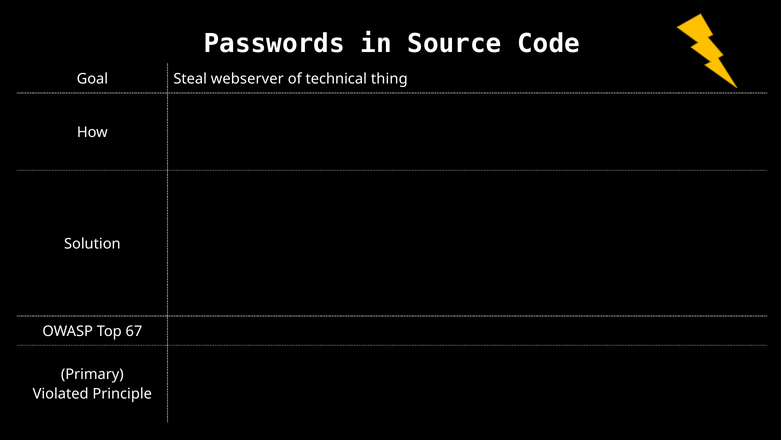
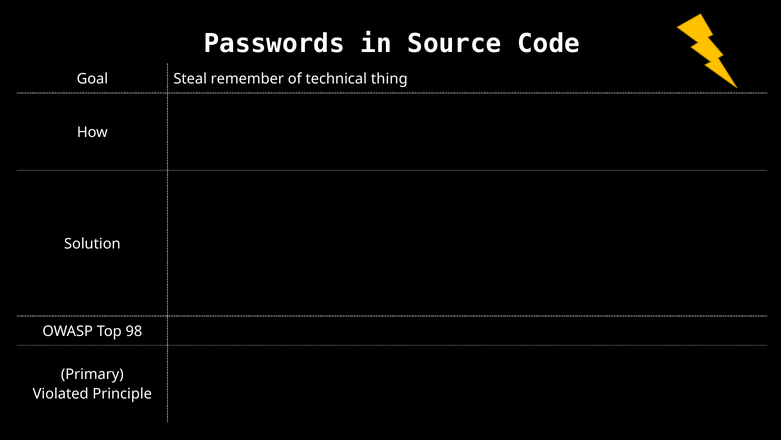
webserver: webserver -> remember
67: 67 -> 98
